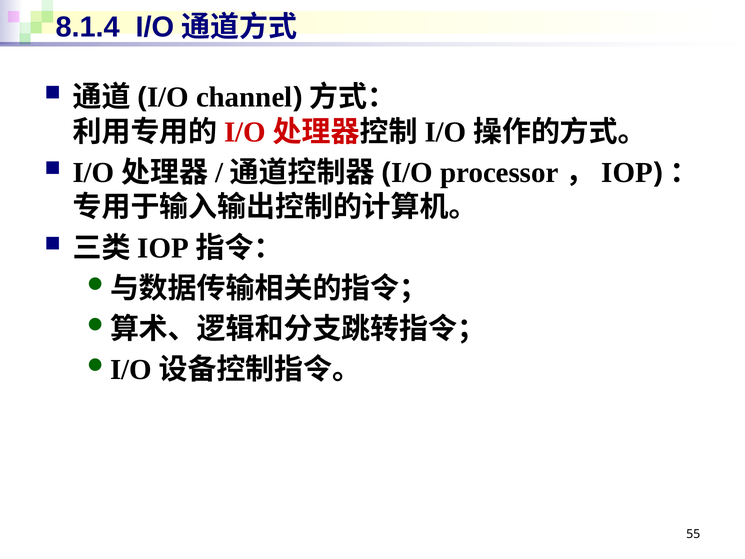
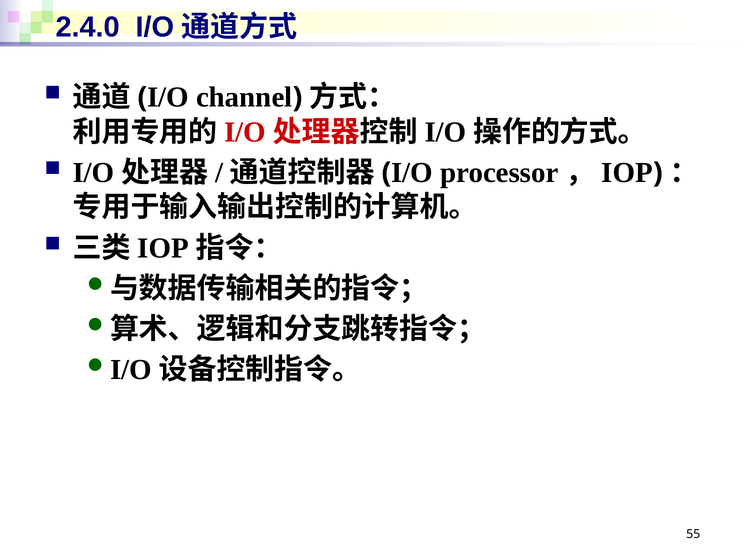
8.1.4: 8.1.4 -> 2.4.0
